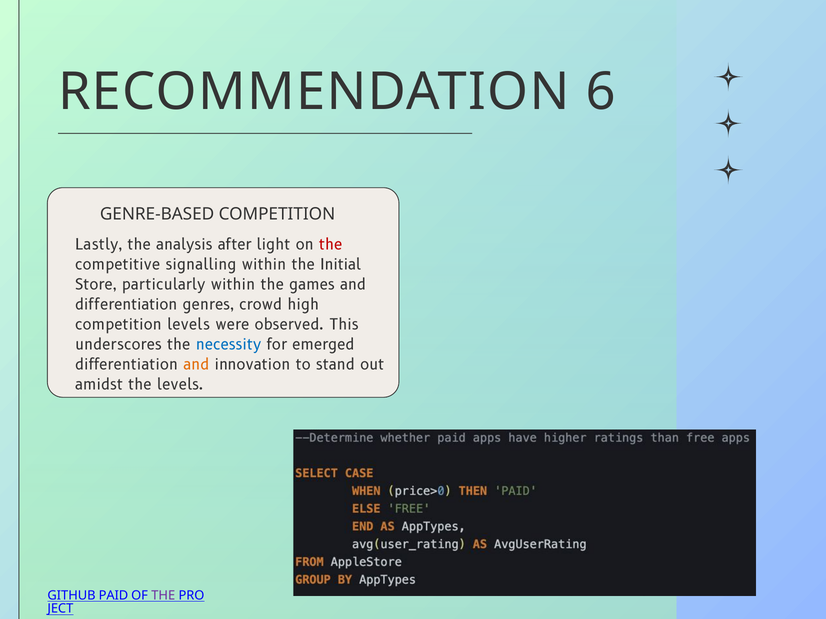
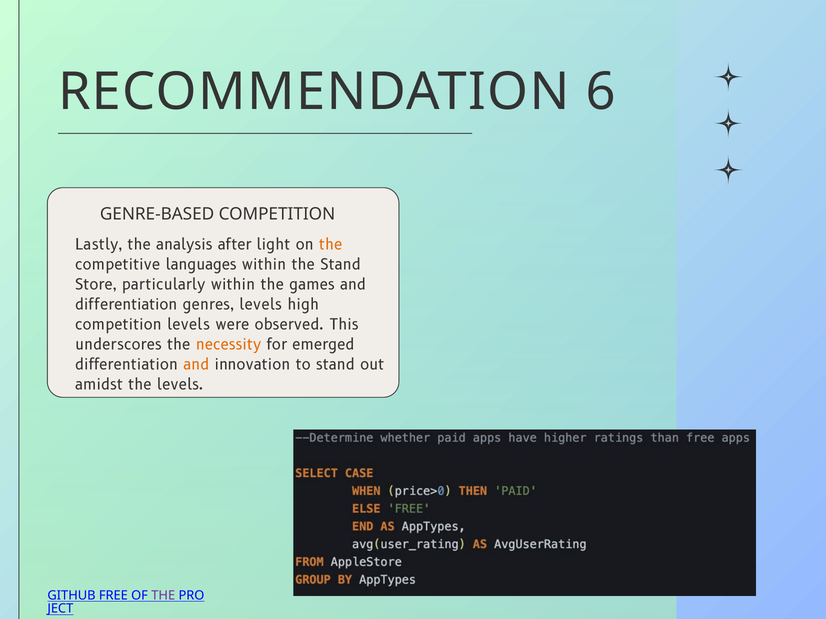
the at (331, 245) colour: red -> orange
signalling: signalling -> languages
the Initial: Initial -> Stand
genres crowd: crowd -> levels
necessity colour: blue -> orange
PAID: PAID -> FREE
